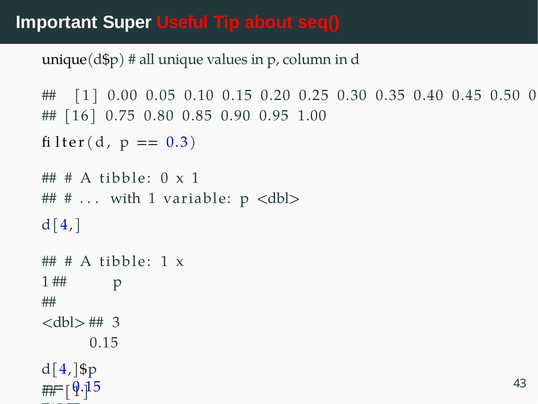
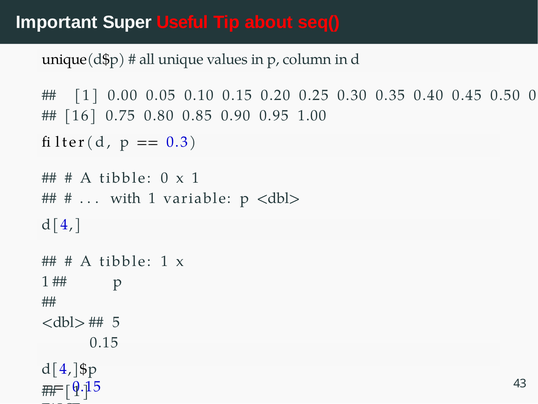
3: 3 -> 5
